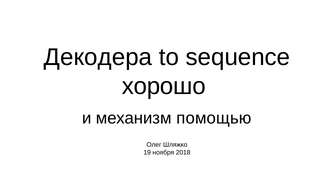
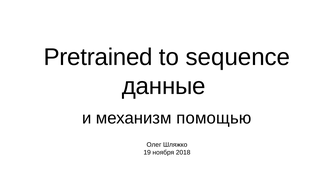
Декодера: Декодера -> Pretrained
хорошо: хорошо -> данные
